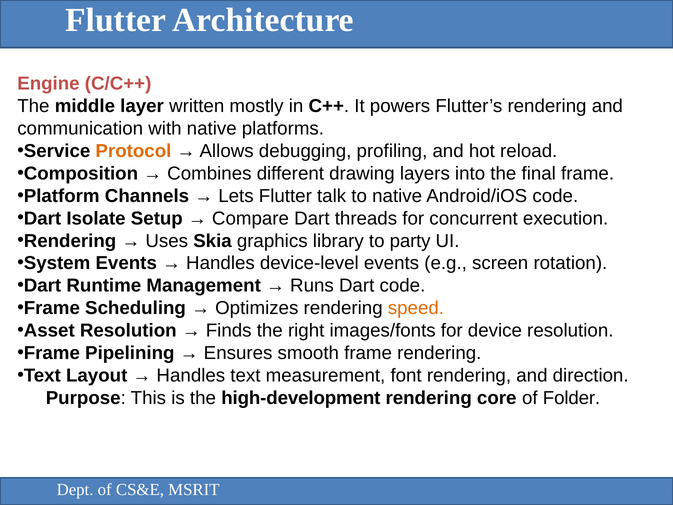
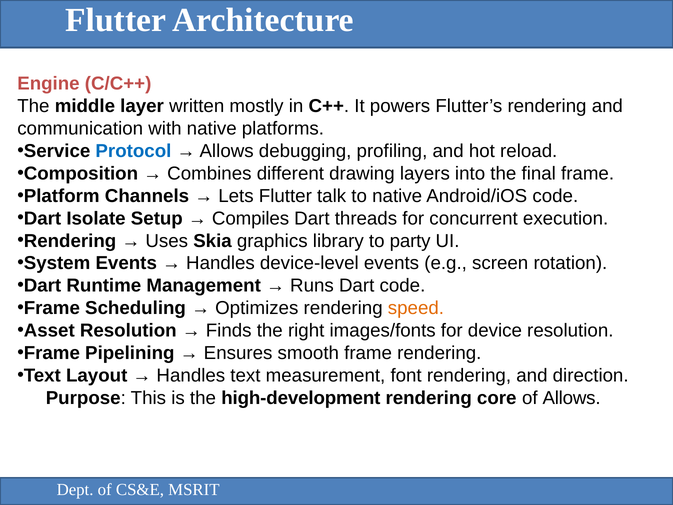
Protocol colour: orange -> blue
Compare: Compare -> Compiles
of Folder: Folder -> Allows
